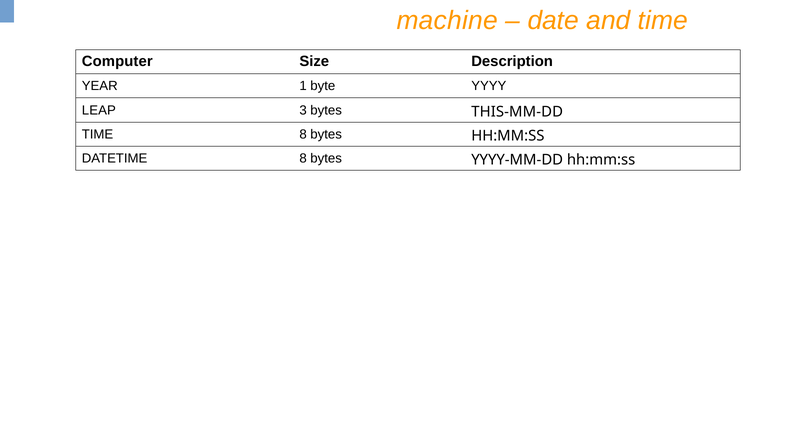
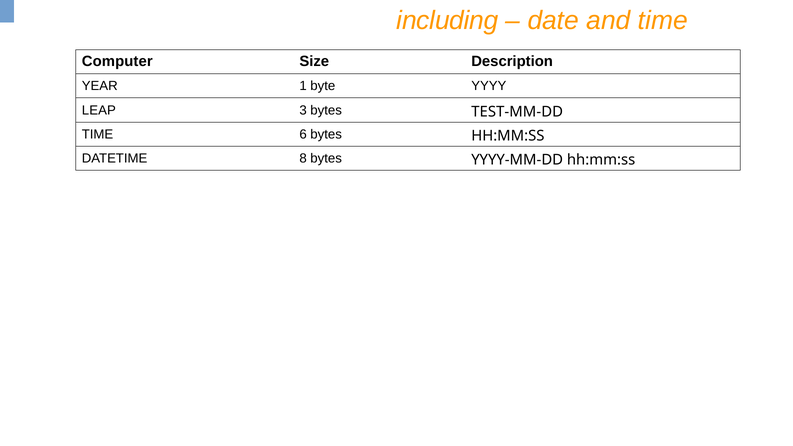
machine: machine -> including
THIS-MM-DD: THIS-MM-DD -> TEST-MM-DD
TIME 8: 8 -> 6
